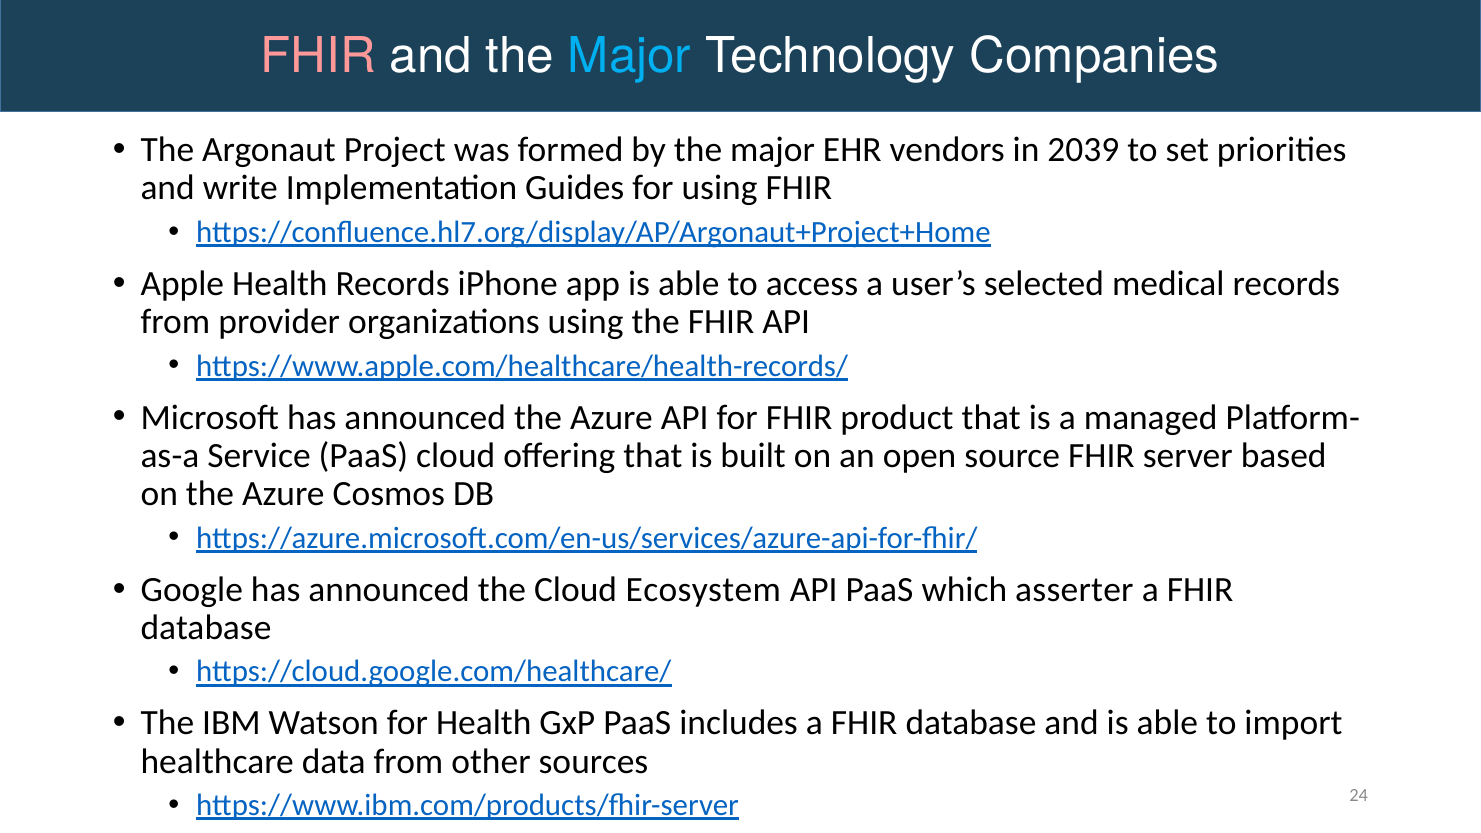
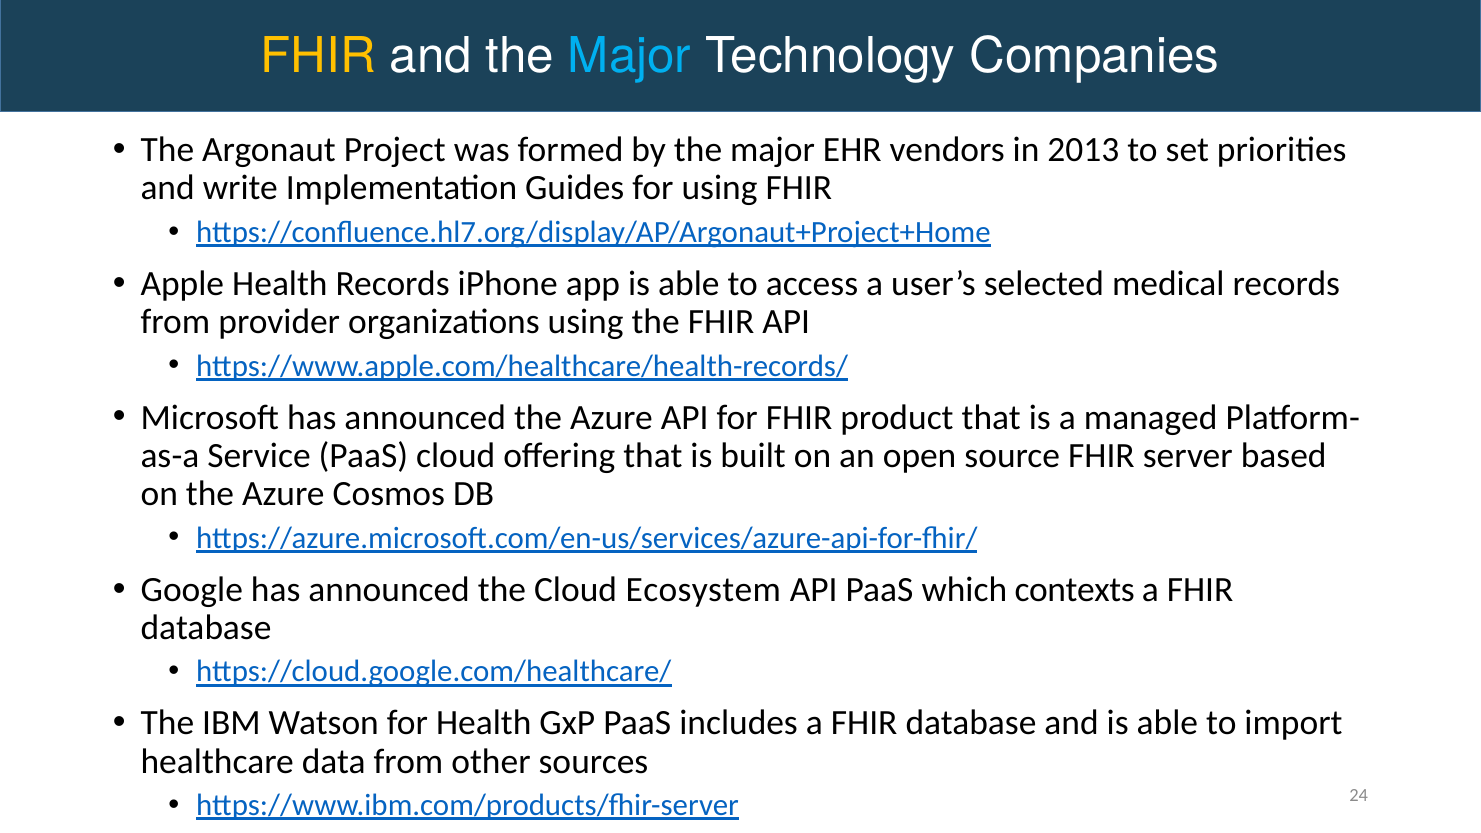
FHIR at (318, 57) colour: pink -> yellow
2039: 2039 -> 2013
asserter: asserter -> contexts
